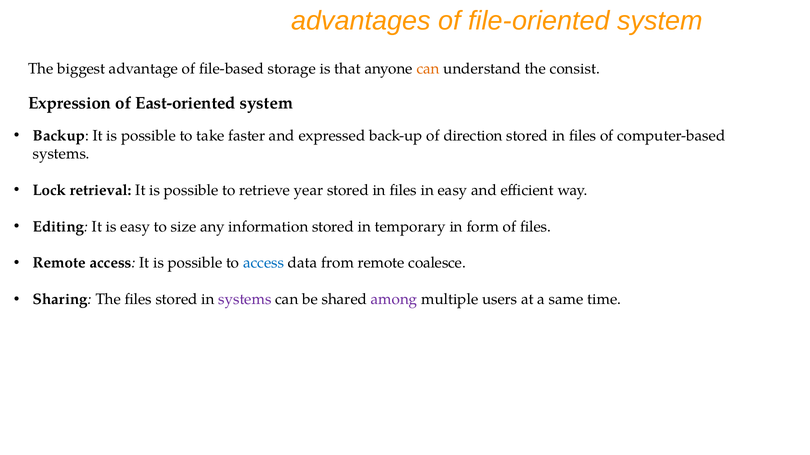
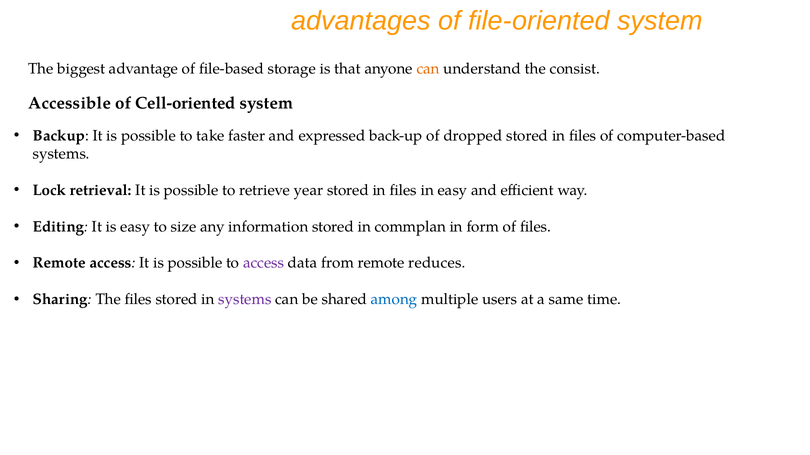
Expression: Expression -> Accessible
East-oriented: East-oriented -> Cell-oriented
direction: direction -> dropped
temporary: temporary -> commplan
access at (264, 263) colour: blue -> purple
coalesce: coalesce -> reduces
among colour: purple -> blue
